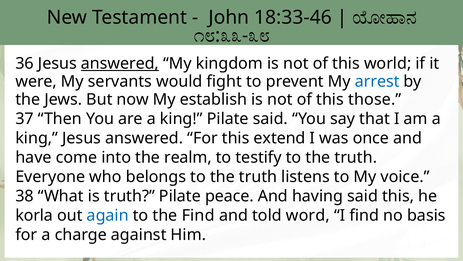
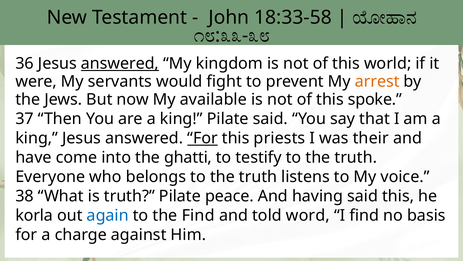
18:33-46: 18:33-46 -> 18:33-58
arrest colour: blue -> orange
establish: establish -> available
those: those -> spoke
For at (202, 138) underline: none -> present
extend: extend -> priests
once: once -> their
realm: realm -> ghatti
